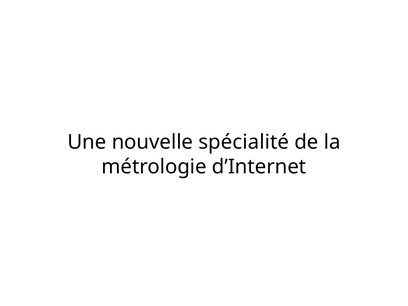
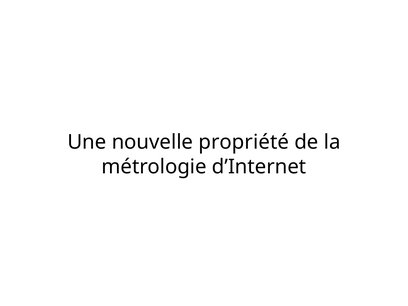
spécialité: spécialité -> propriété
